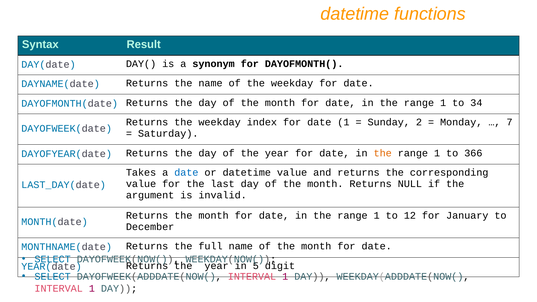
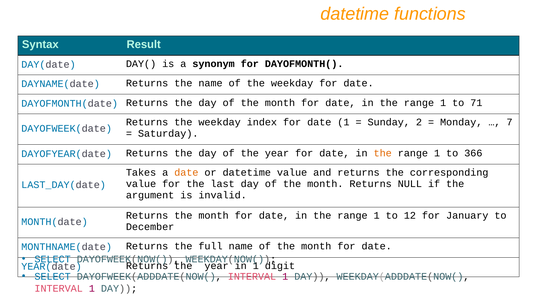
34: 34 -> 71
date at (186, 173) colour: blue -> orange
in 5: 5 -> 1
